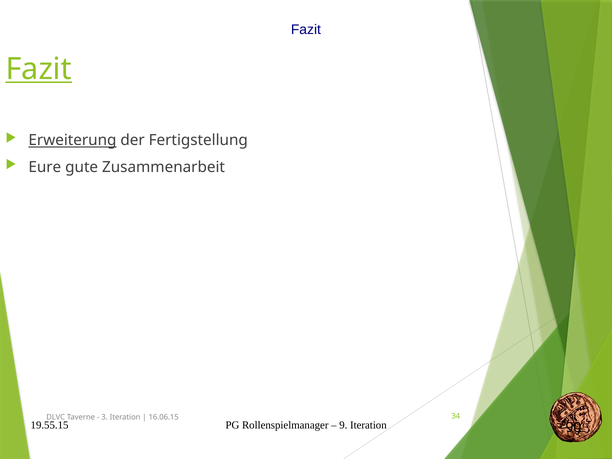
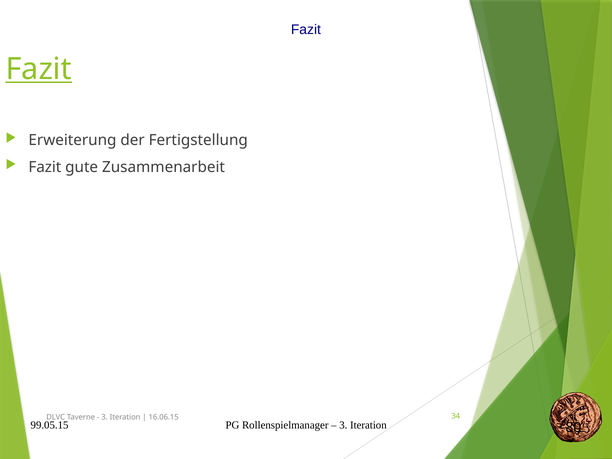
Erweiterung underline: present -> none
Eure at (45, 167): Eure -> Fazit
19.55.15: 19.55.15 -> 99.05.15
9 at (343, 425): 9 -> 3
90: 90 -> 80
